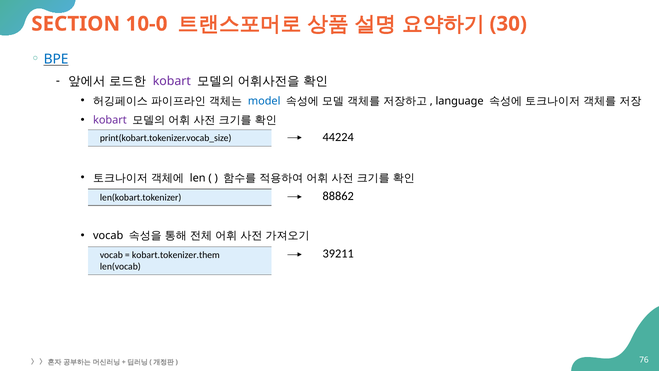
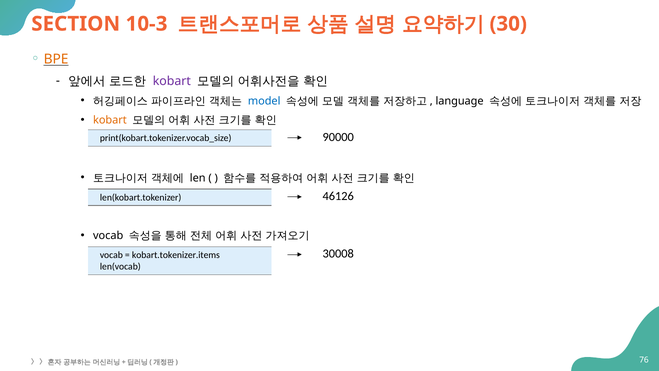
10-0: 10-0 -> 10-3
BPE colour: blue -> orange
kobart at (110, 120) colour: purple -> orange
44224: 44224 -> 90000
88862: 88862 -> 46126
39211: 39211 -> 30008
kobart.tokenizer.them: kobart.tokenizer.them -> kobart.tokenizer.items
